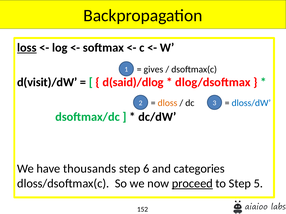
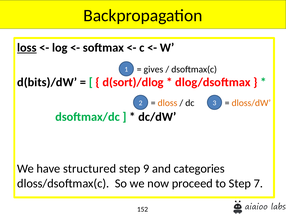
d(visit)/dW: d(visit)/dW -> d(bits)/dW
d(said)/dlog: d(said)/dlog -> d(sort)/dlog
dloss/dW colour: blue -> orange
thousands: thousands -> structured
6: 6 -> 9
proceed underline: present -> none
5: 5 -> 7
